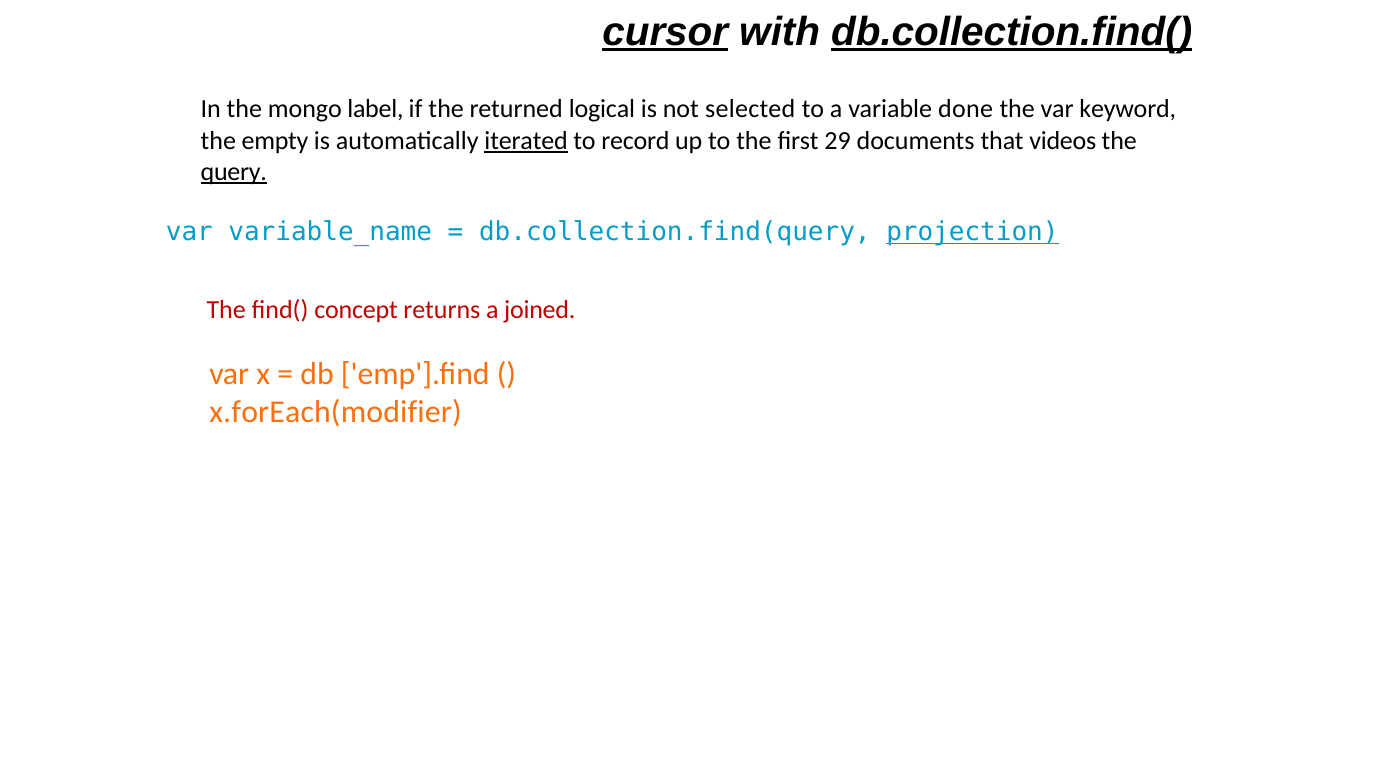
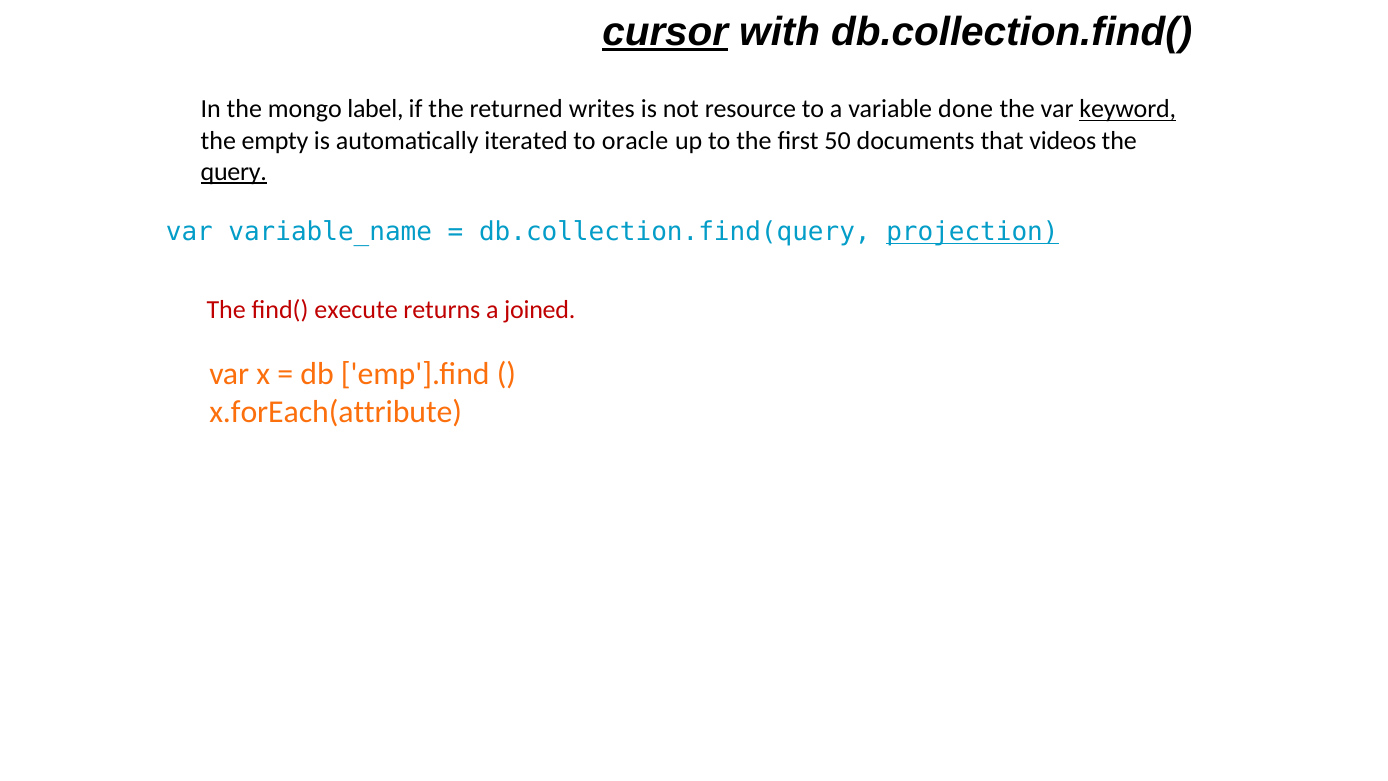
db.collection.find( underline: present -> none
logical: logical -> writes
selected: selected -> resource
keyword underline: none -> present
iterated underline: present -> none
record: record -> oracle
29: 29 -> 50
concept: concept -> execute
x.forEach(modifier: x.forEach(modifier -> x.forEach(attribute
